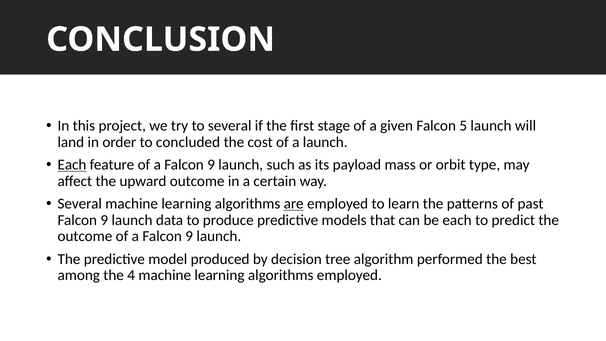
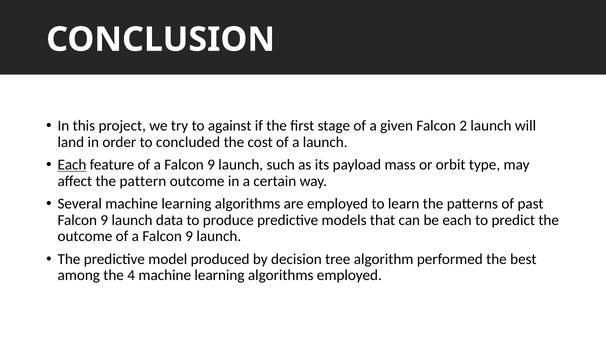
to several: several -> against
5: 5 -> 2
upward: upward -> pattern
are underline: present -> none
